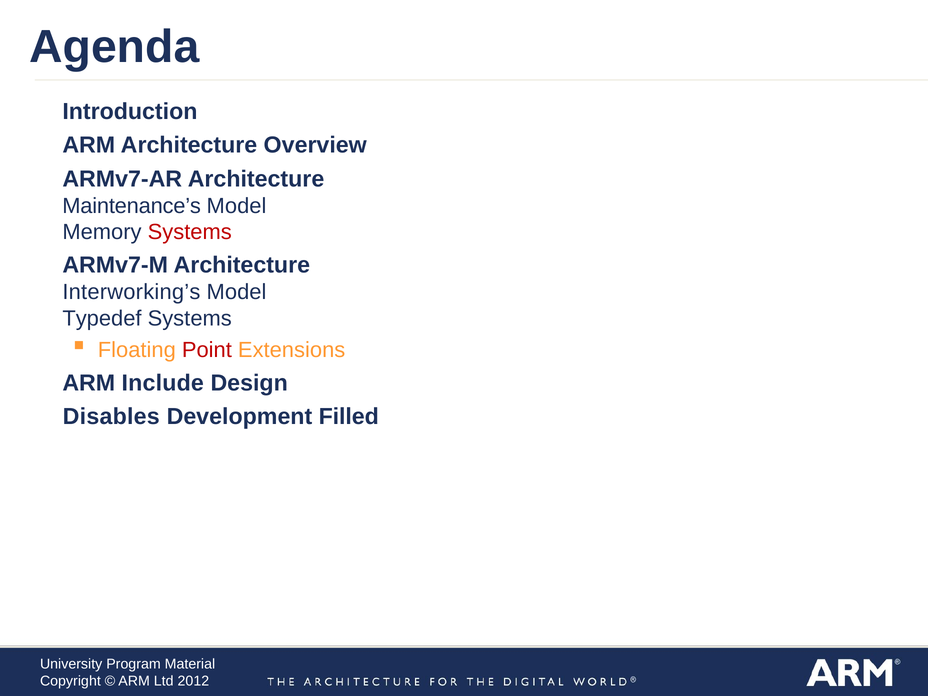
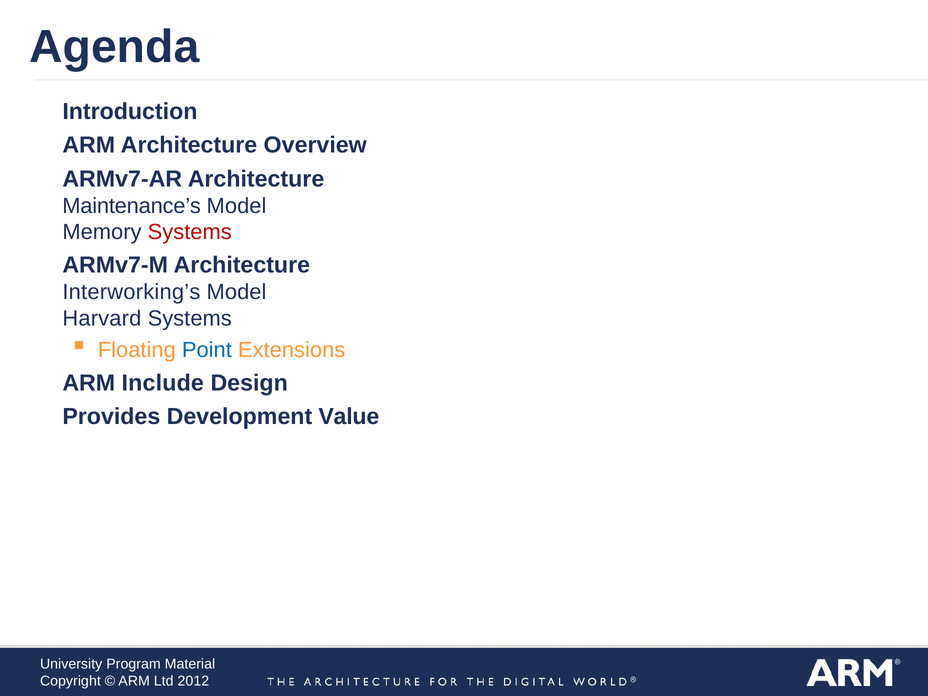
Typedef: Typedef -> Harvard
Point colour: red -> blue
Disables: Disables -> Provides
Filled: Filled -> Value
